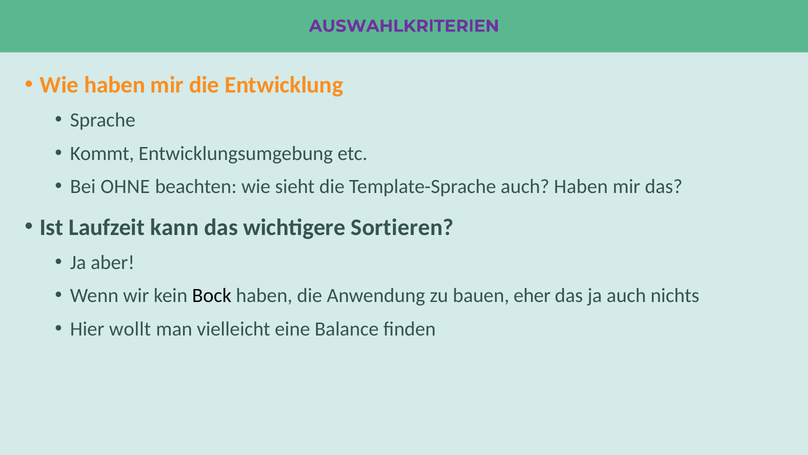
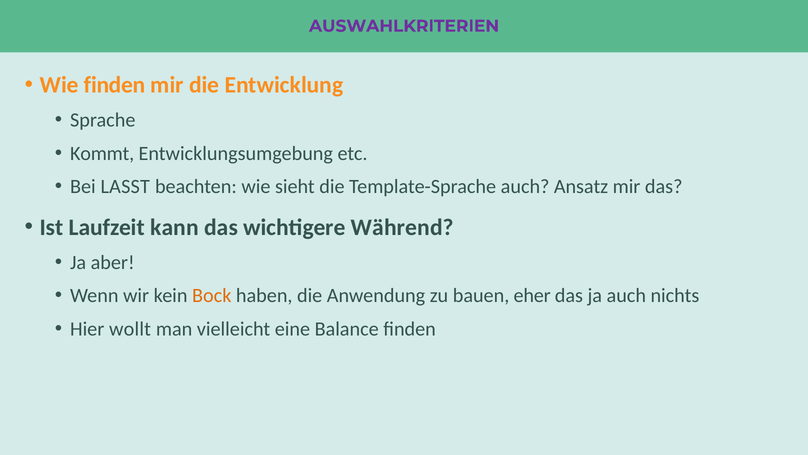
Wie haben: haben -> finden
OHNE: OHNE -> LASST
auch Haben: Haben -> Ansatz
Sortieren: Sortieren -> Während
Bock colour: black -> orange
